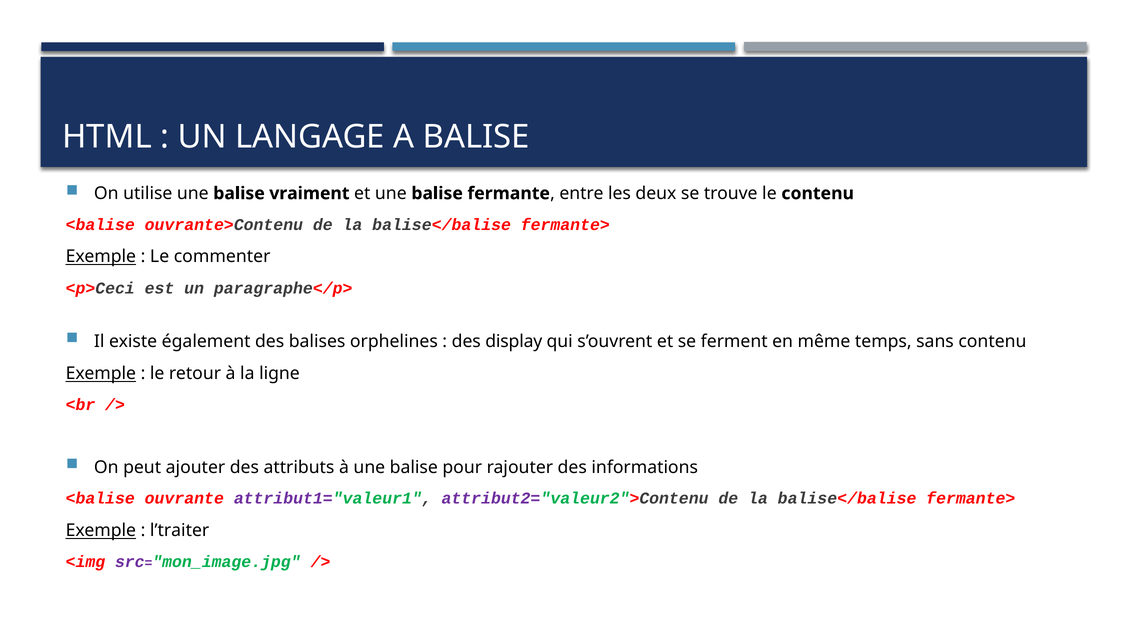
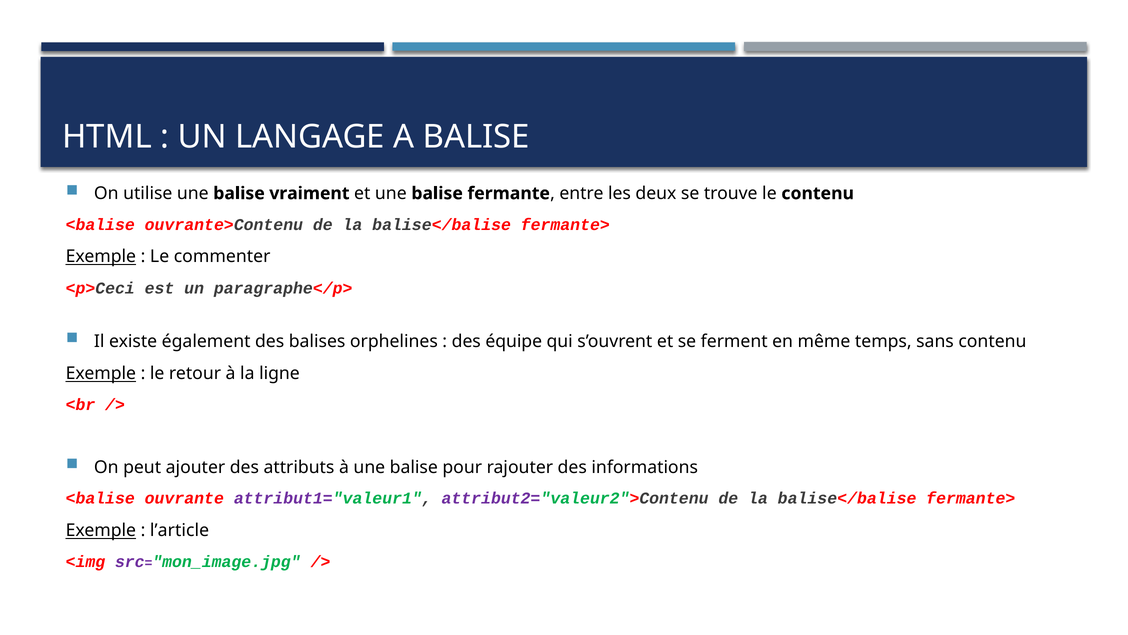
display: display -> équipe
l’traiter: l’traiter -> l’article
